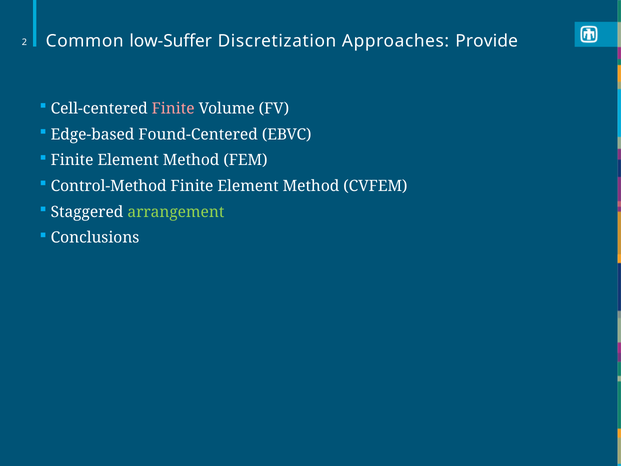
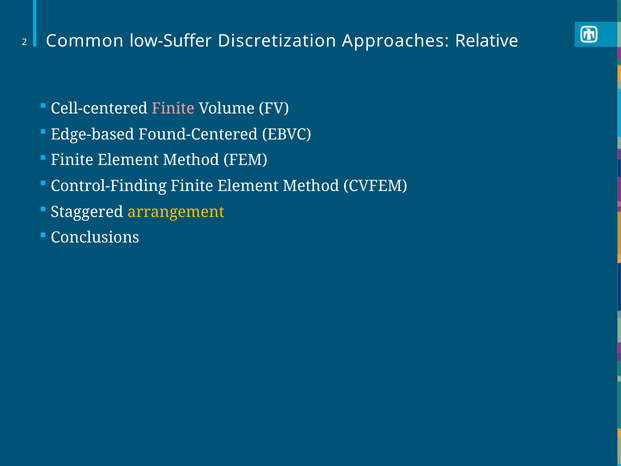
Provide: Provide -> Relative
Control-Method: Control-Method -> Control-Finding
arrangement colour: light green -> yellow
